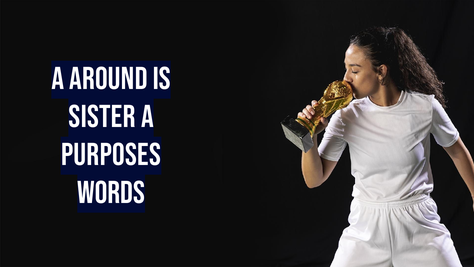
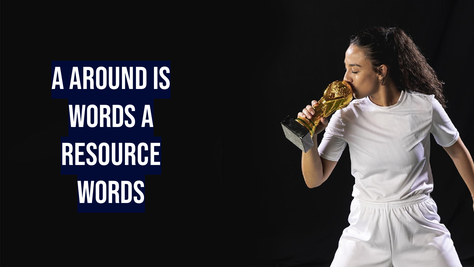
SISTER at (102, 117): SISTER -> WORDS
PURPOSES: PURPOSES -> RESOURCE
